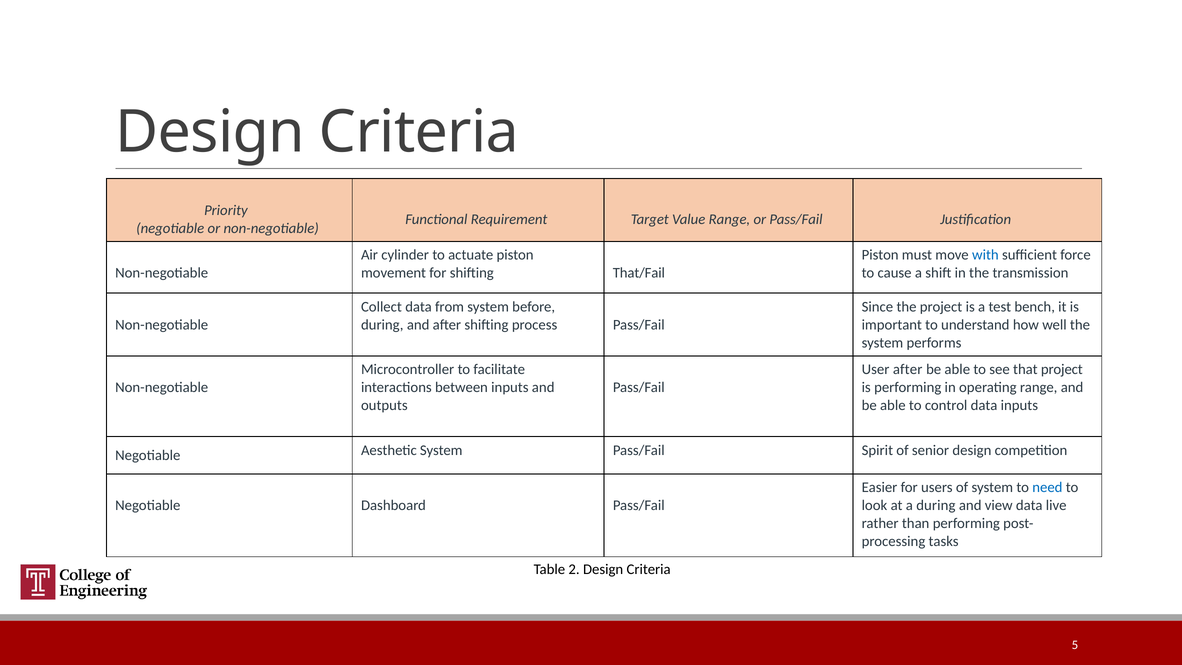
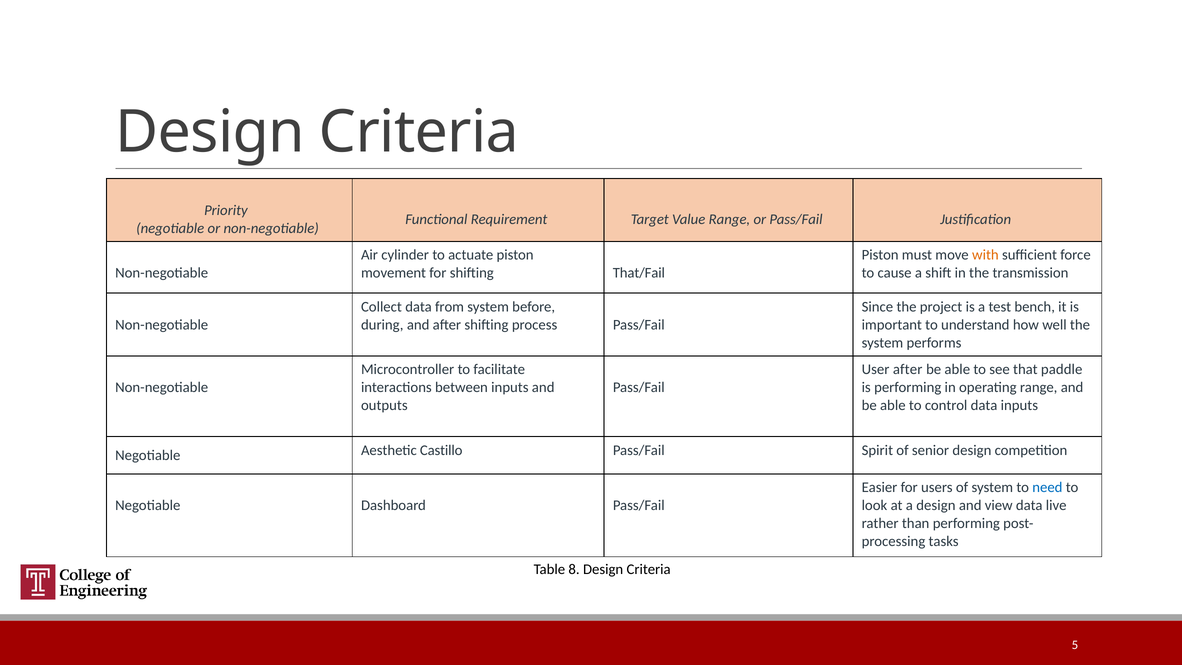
with colour: blue -> orange
that project: project -> paddle
Aesthetic System: System -> Castillo
a during: during -> design
2: 2 -> 8
